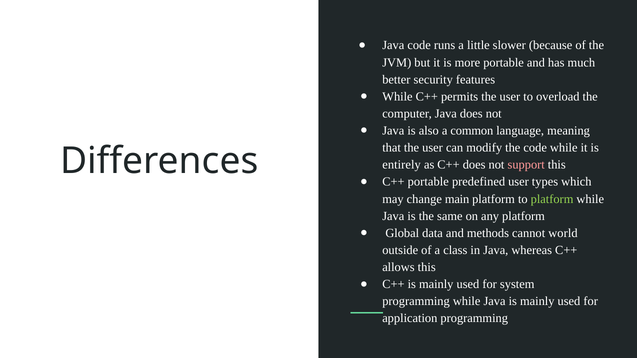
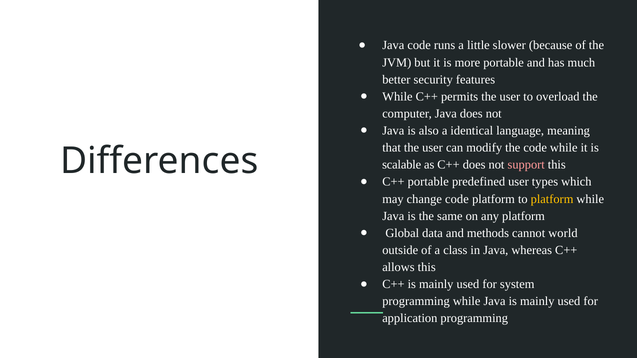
common: common -> identical
entirely: entirely -> scalable
change main: main -> code
platform at (552, 199) colour: light green -> yellow
